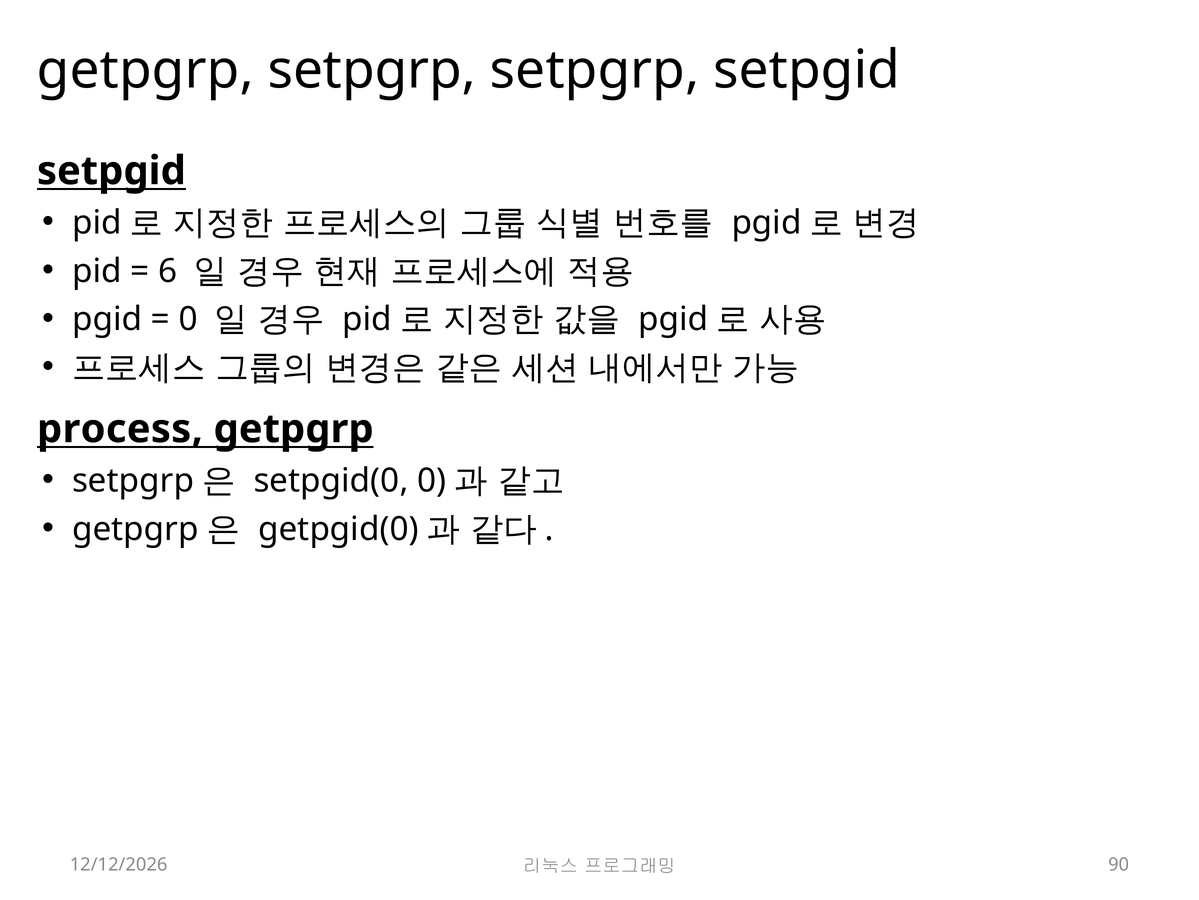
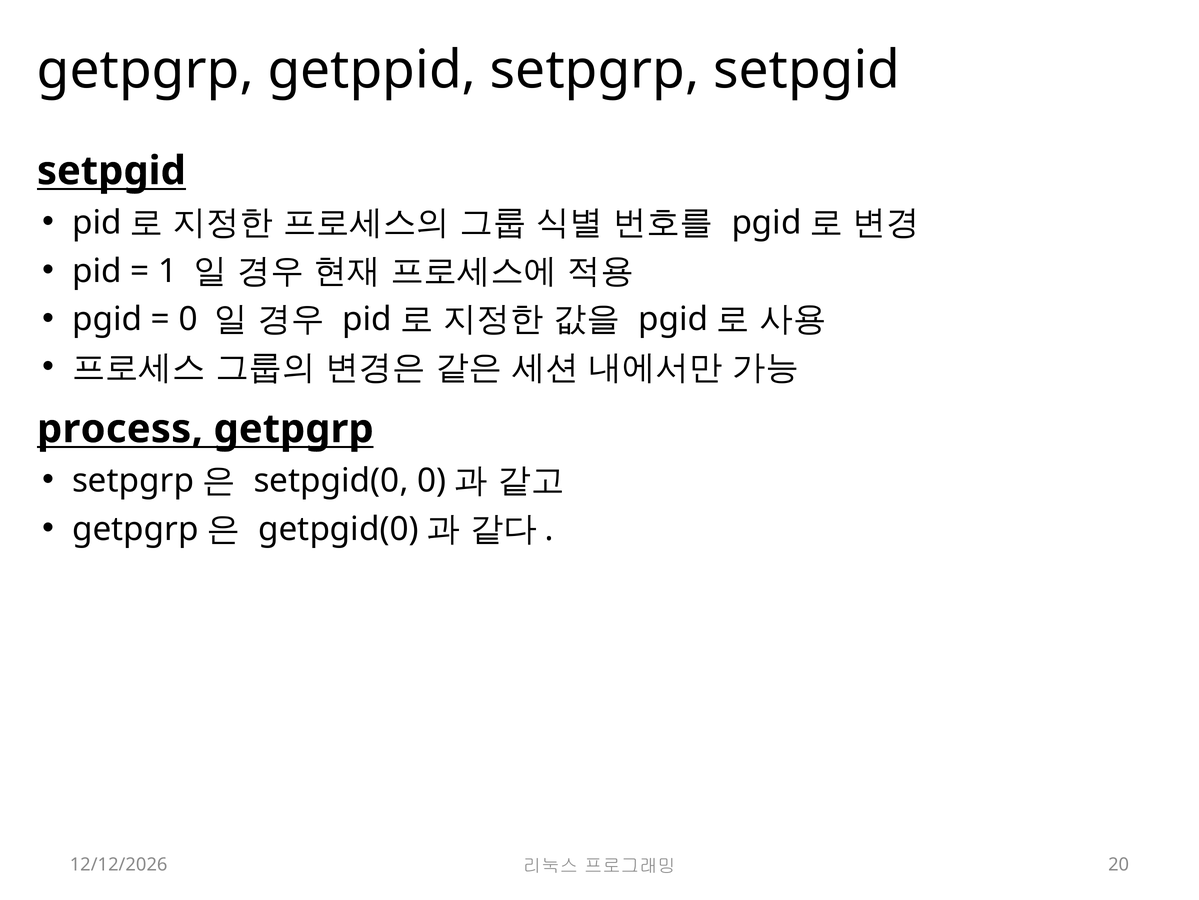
getpgrp setpgrp: setpgrp -> getppid
6: 6 -> 1
90: 90 -> 20
